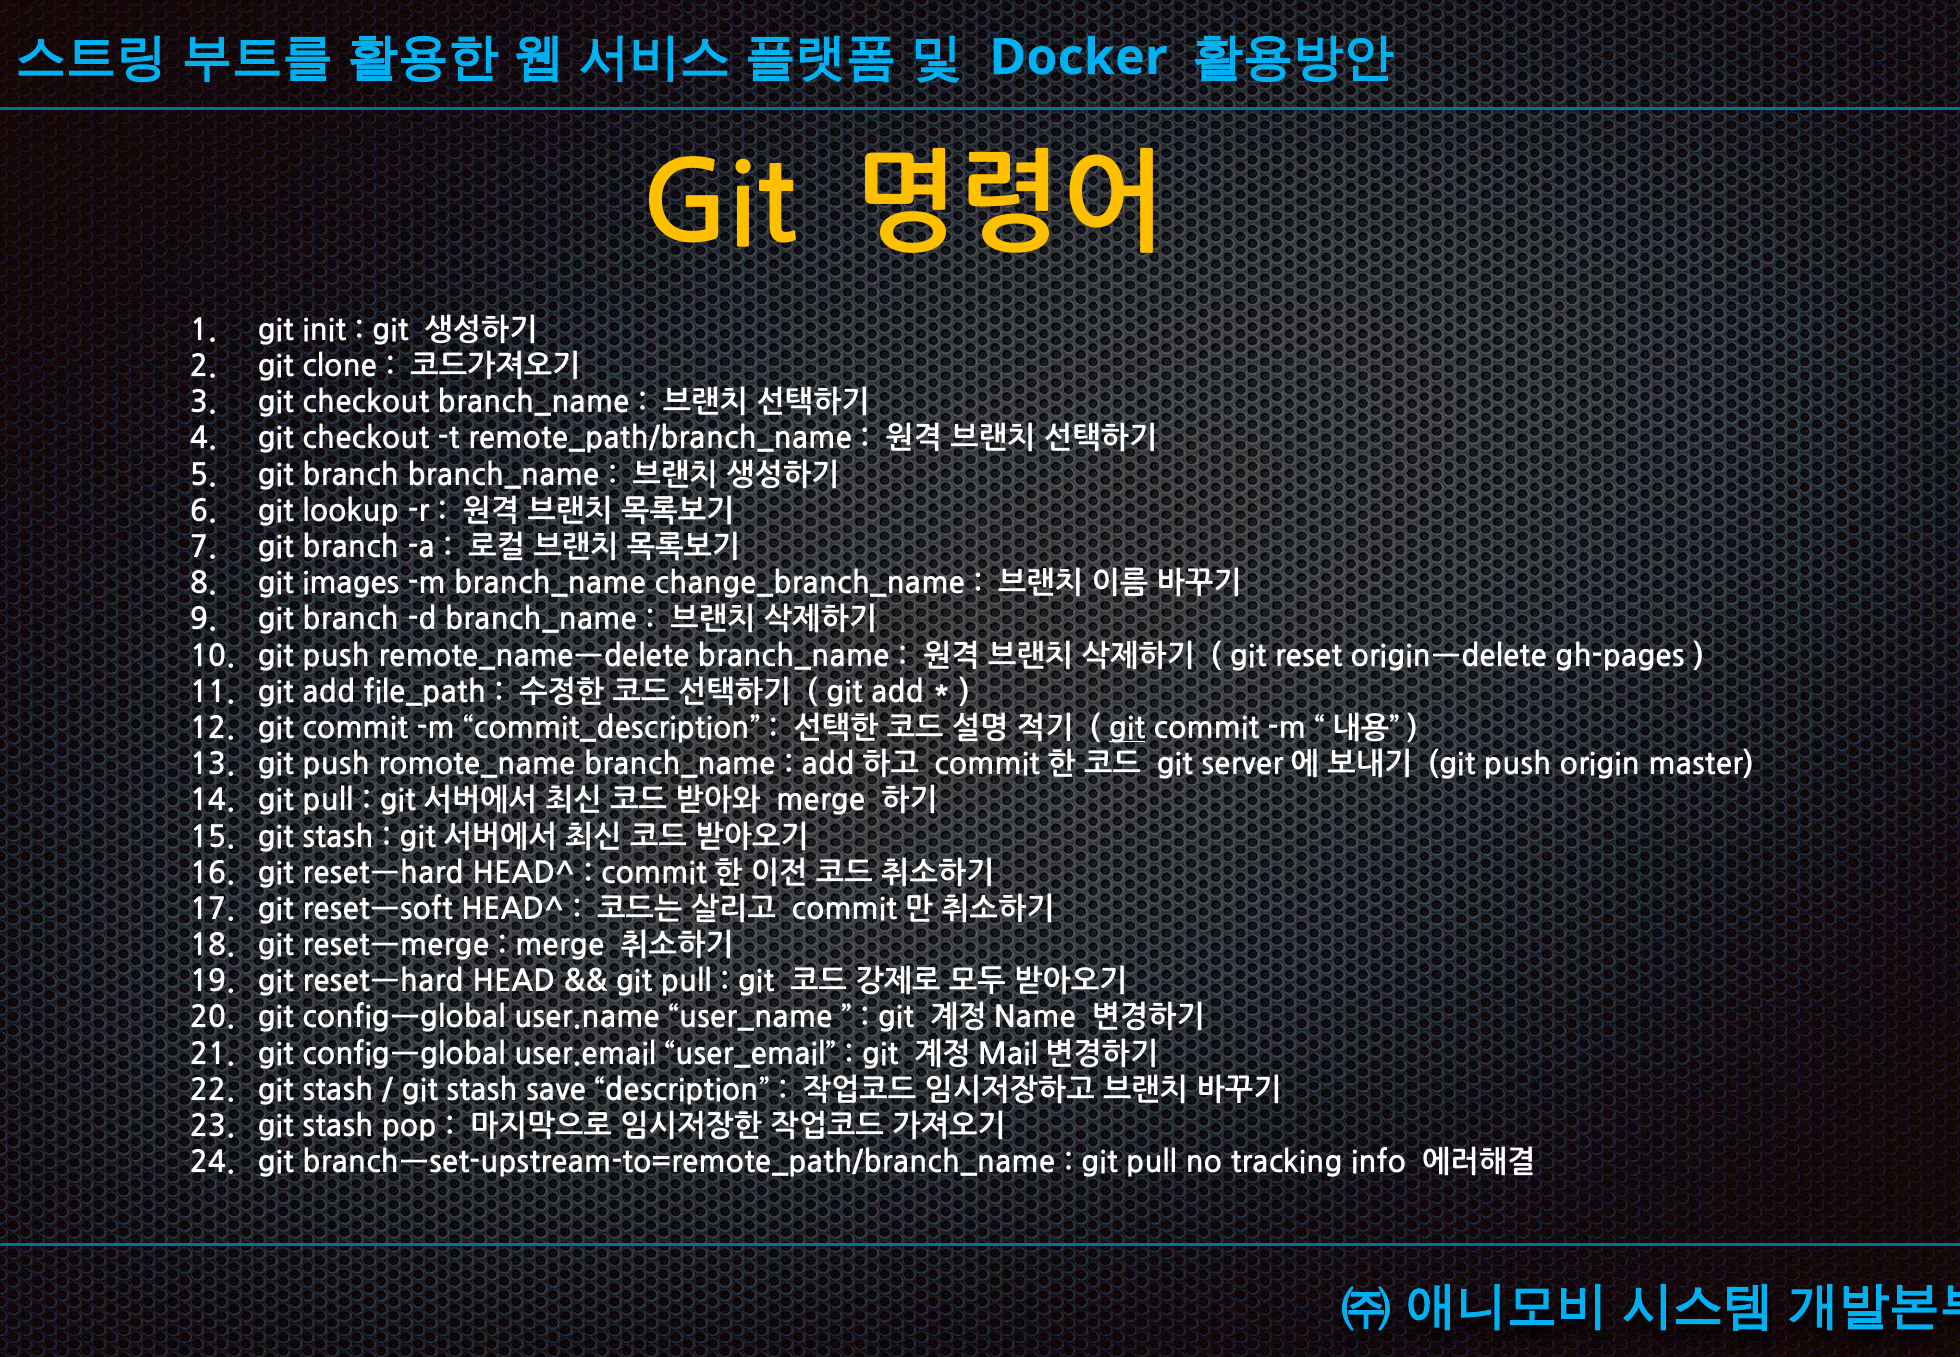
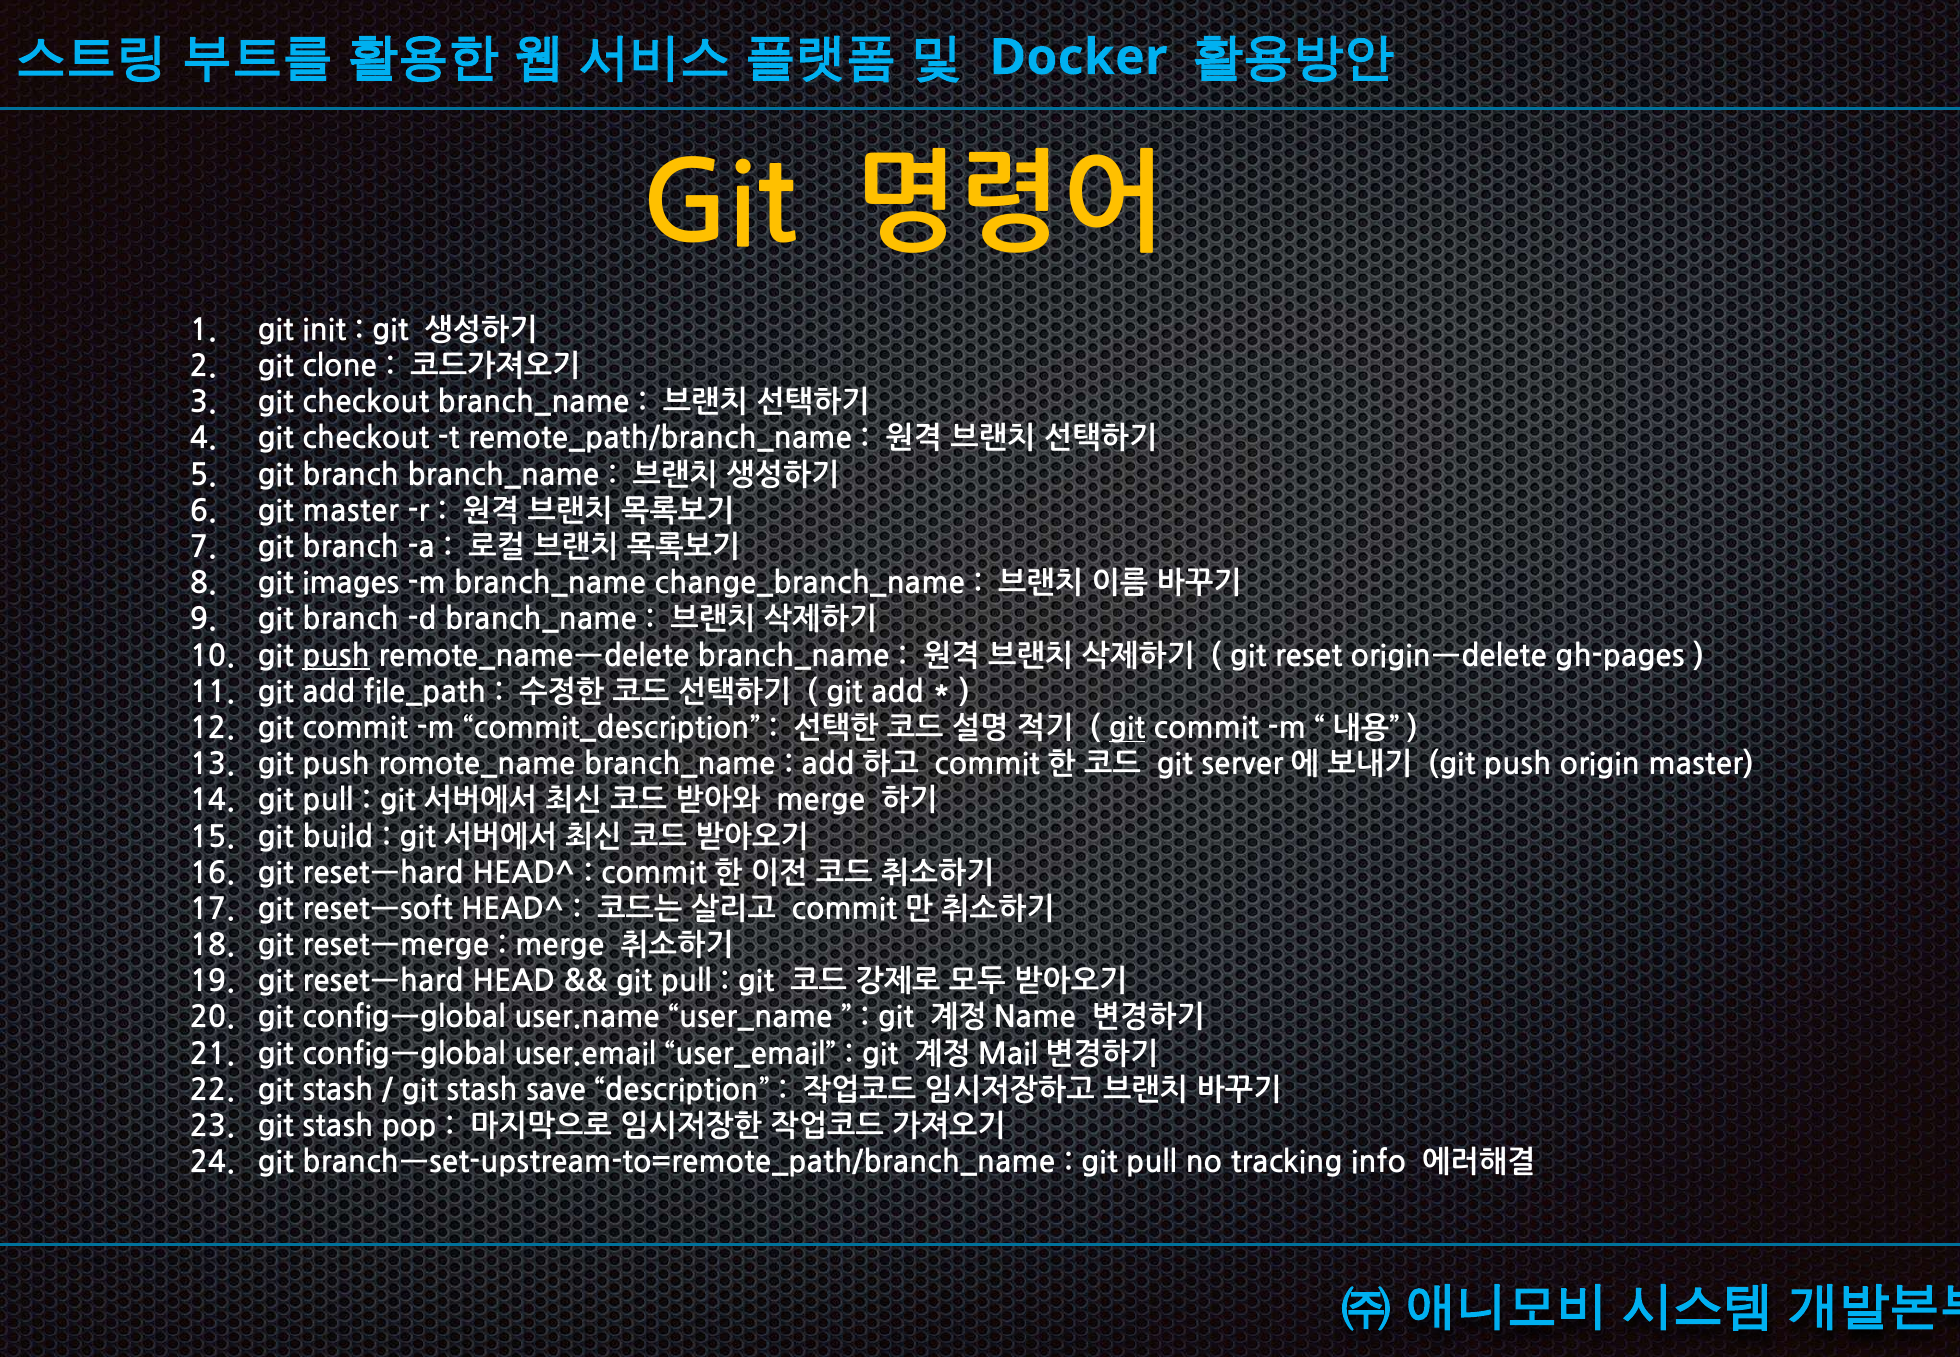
git lookup: lookup -> master
push at (336, 656) underline: none -> present
stash at (338, 837): stash -> build
